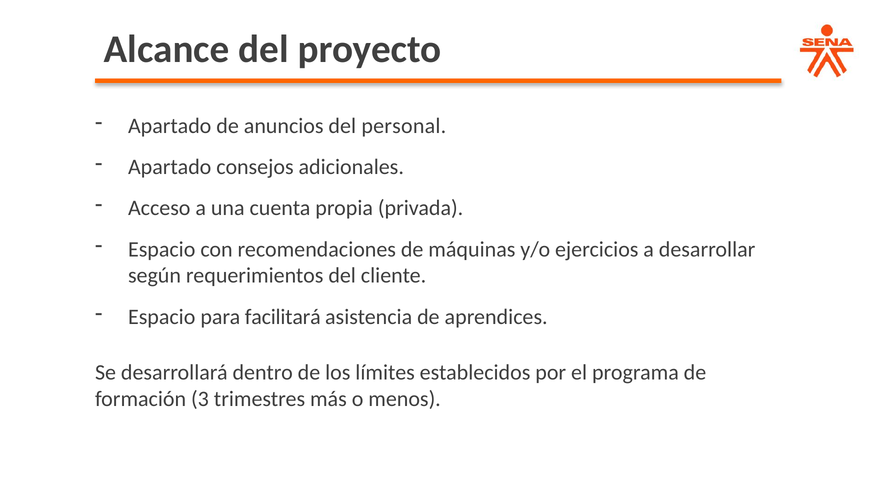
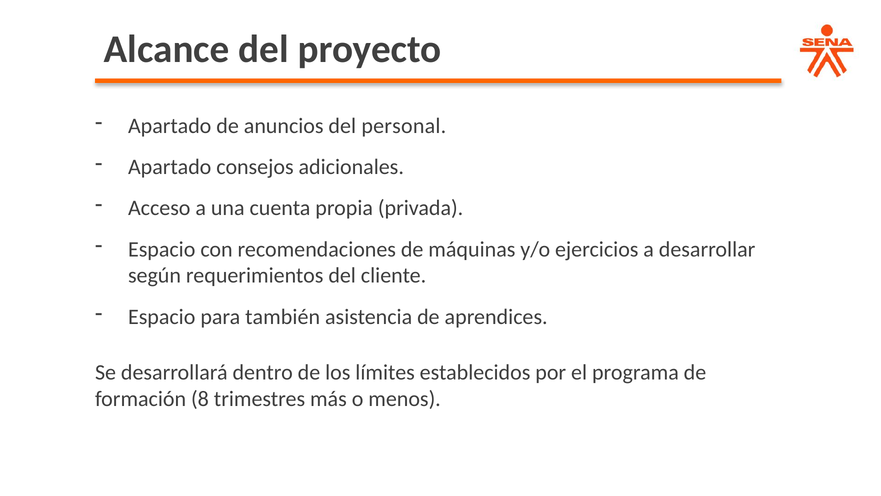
facilitará: facilitará -> también
3: 3 -> 8
